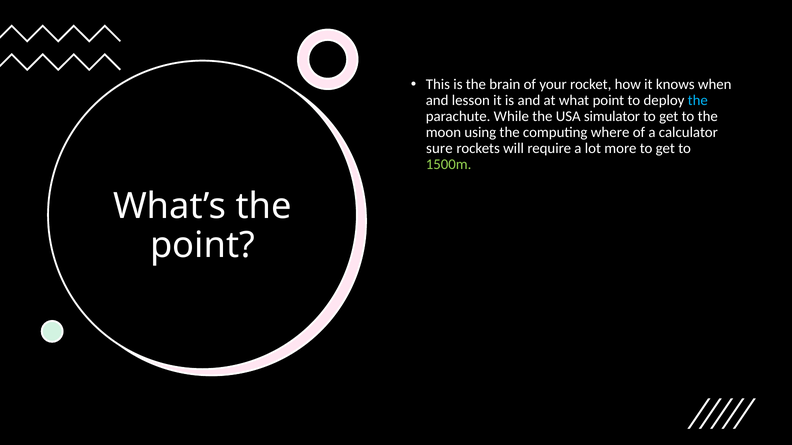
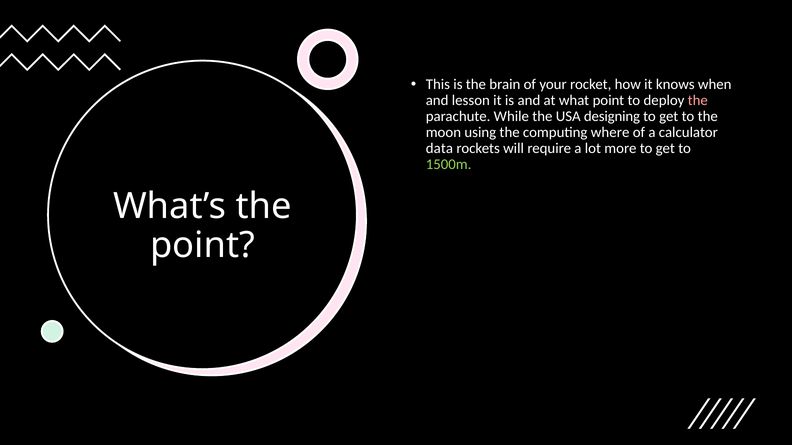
the at (698, 100) colour: light blue -> pink
simulator: simulator -> designing
sure: sure -> data
